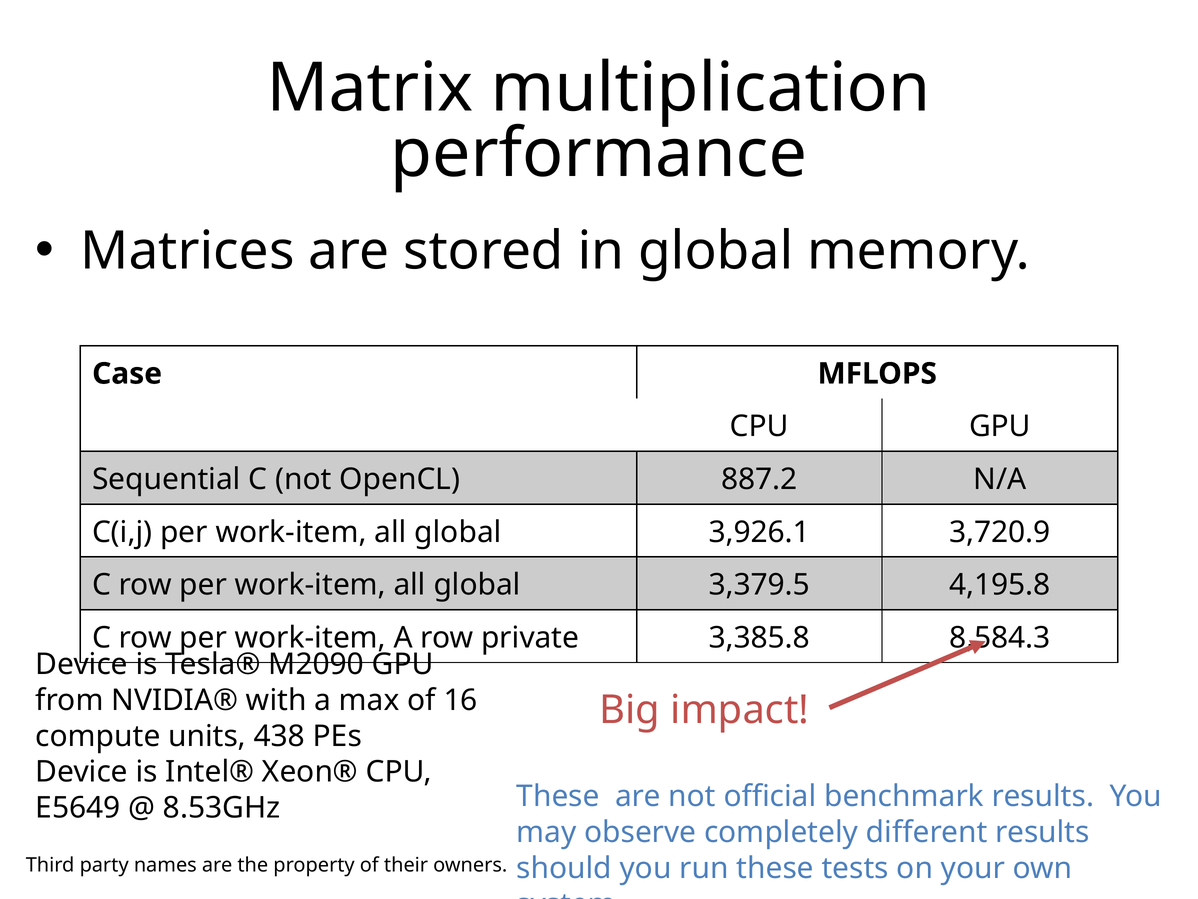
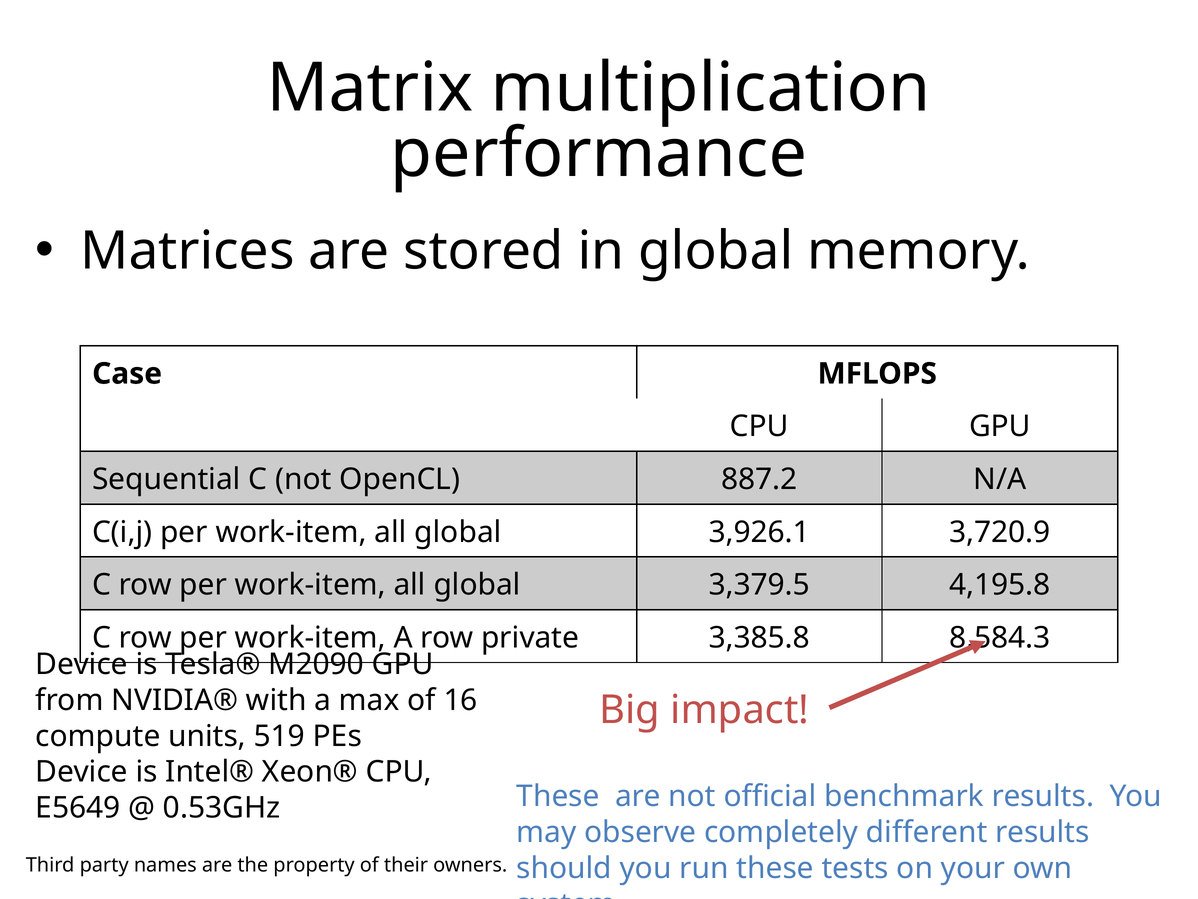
438: 438 -> 519
8.53GHz: 8.53GHz -> 0.53GHz
